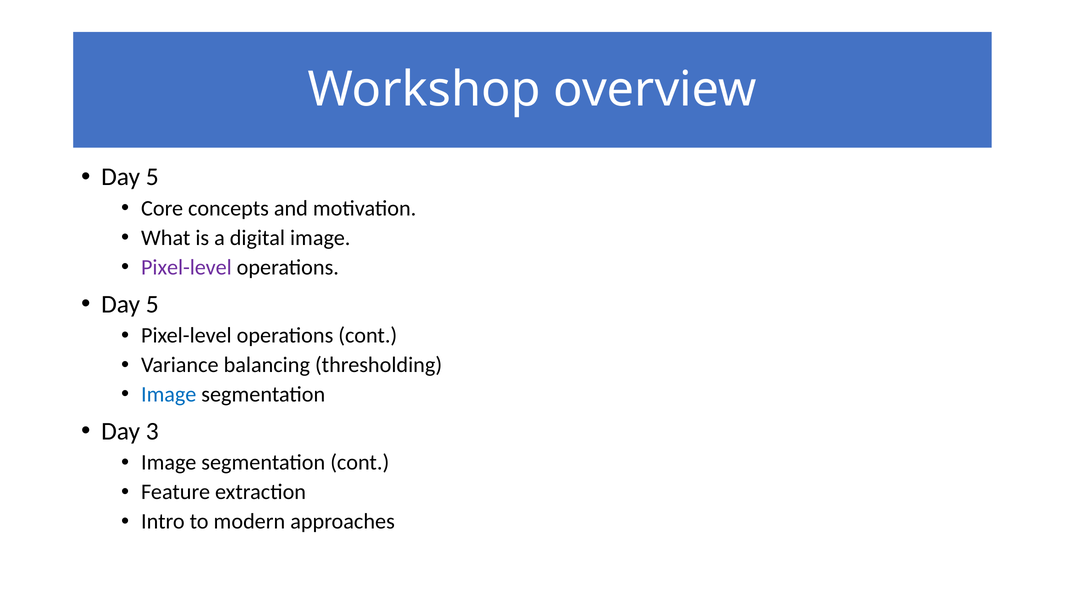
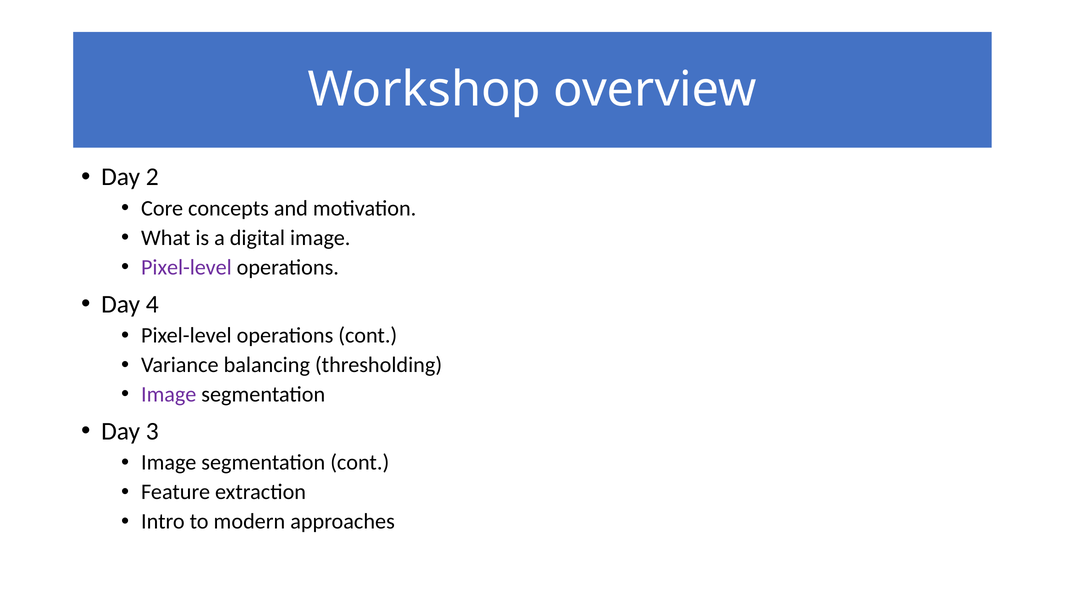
5 at (152, 177): 5 -> 2
5 at (152, 304): 5 -> 4
Image at (169, 395) colour: blue -> purple
